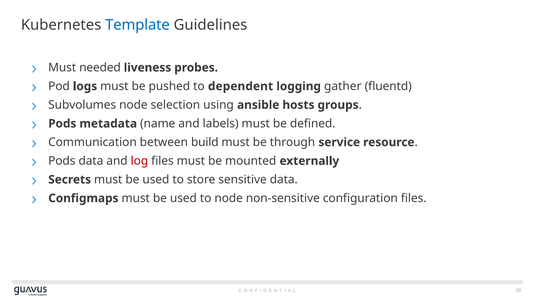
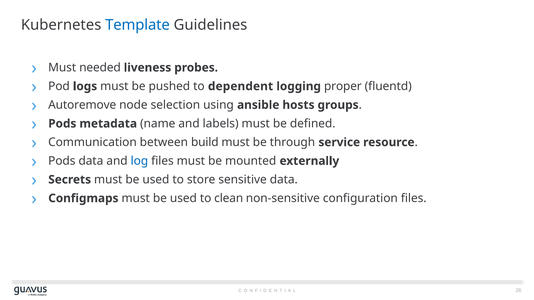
gather: gather -> proper
Subvolumes: Subvolumes -> Autoremove
log colour: red -> blue
to node: node -> clean
